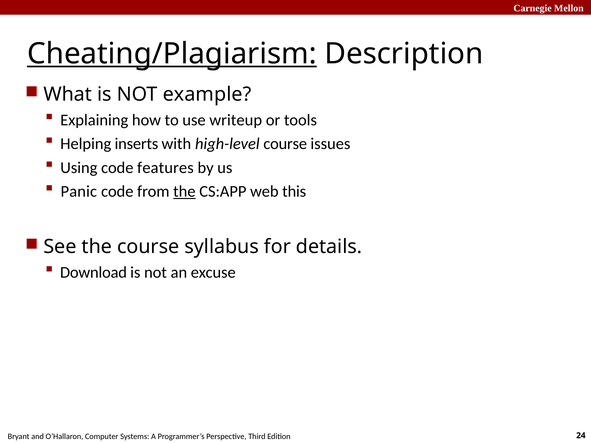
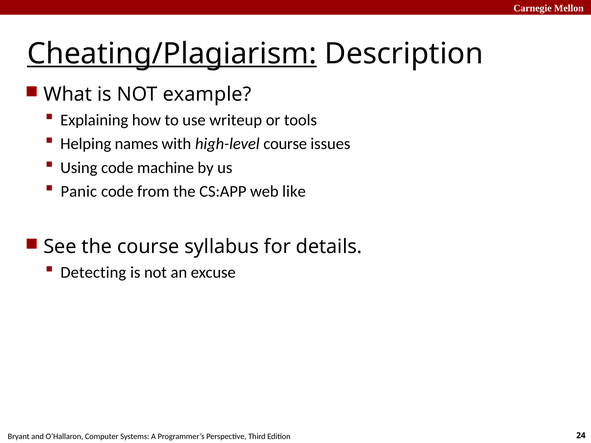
inserts: inserts -> names
features: features -> machine
the at (184, 192) underline: present -> none
this: this -> like
Download: Download -> Detecting
